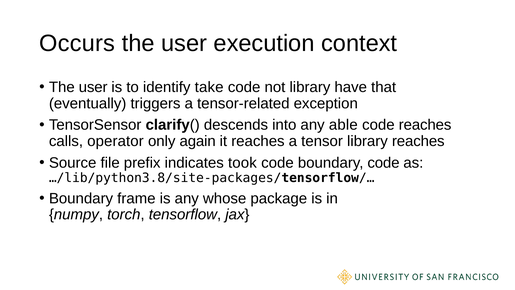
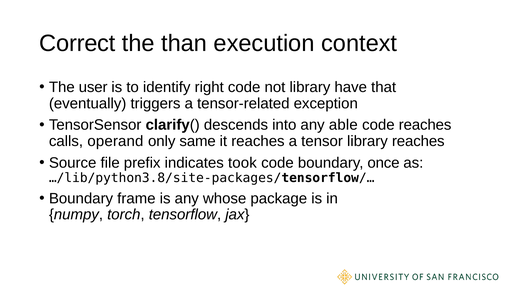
Occurs: Occurs -> Correct
user at (184, 43): user -> than
take: take -> right
operator: operator -> operand
again: again -> same
boundary code: code -> once
